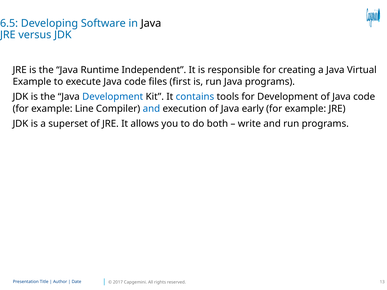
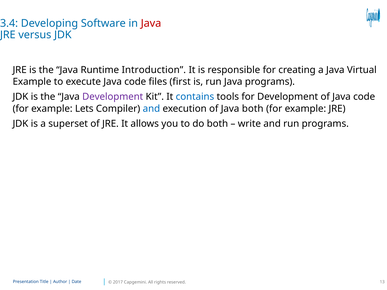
6.5: 6.5 -> 3.4
Java at (151, 23) colour: black -> red
Independent: Independent -> Introduction
Development at (113, 97) colour: blue -> purple
Line: Line -> Lets
Java early: early -> both
